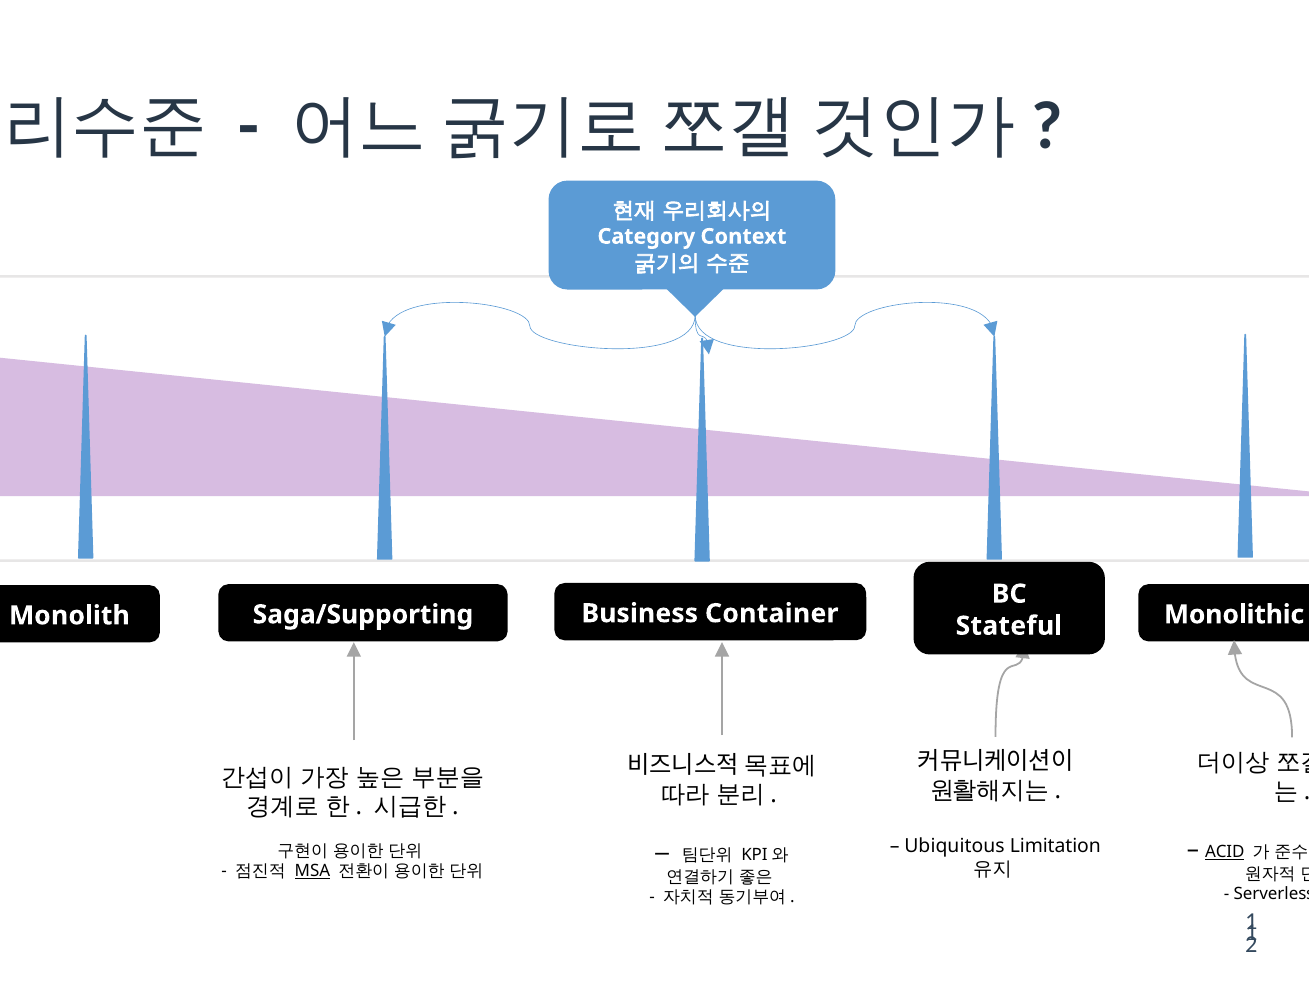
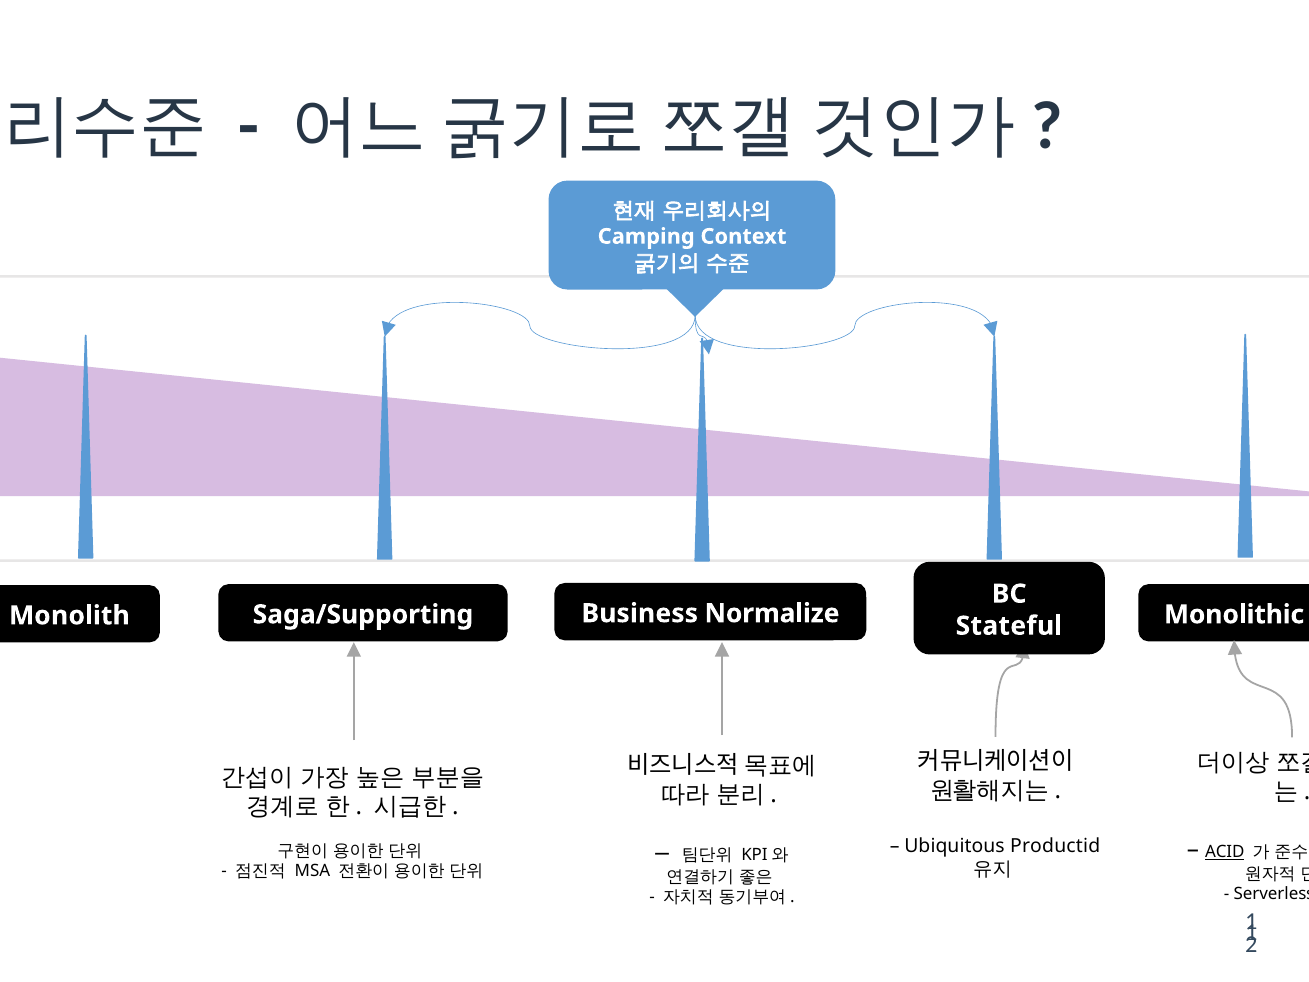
Category: Category -> Camping
Container: Container -> Normalize
Limitation: Limitation -> Productid
MSA underline: present -> none
